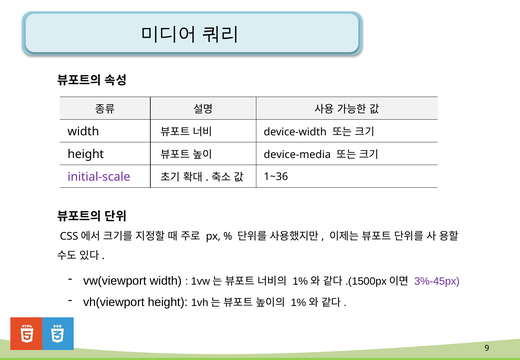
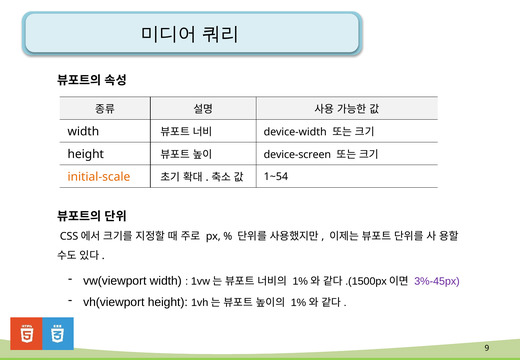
device-media: device-media -> device-screen
initial-scale colour: purple -> orange
1~36: 1~36 -> 1~54
